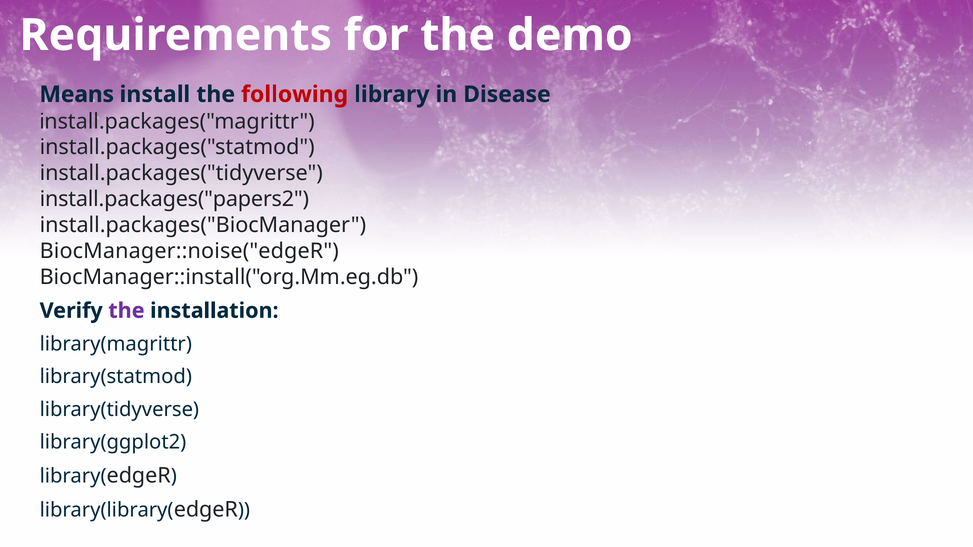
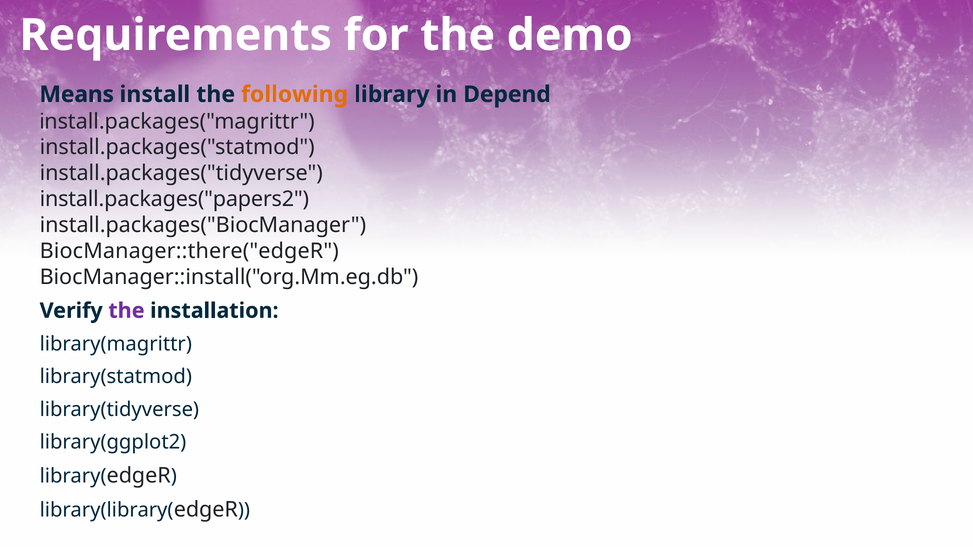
following colour: red -> orange
Disease: Disease -> Depend
BiocManager::noise("edgeR: BiocManager::noise("edgeR -> BiocManager::there("edgeR
